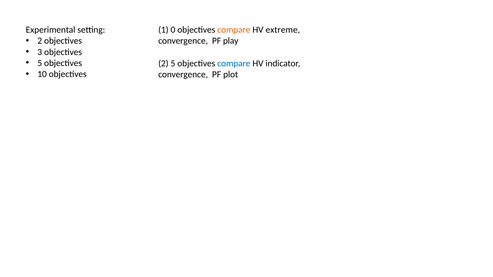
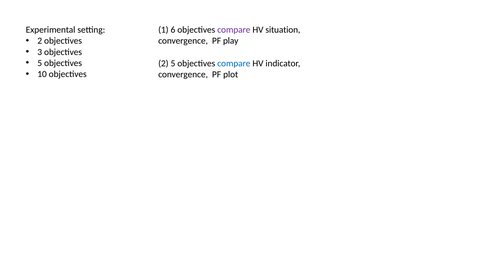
0: 0 -> 6
compare at (234, 30) colour: orange -> purple
extreme: extreme -> situation
